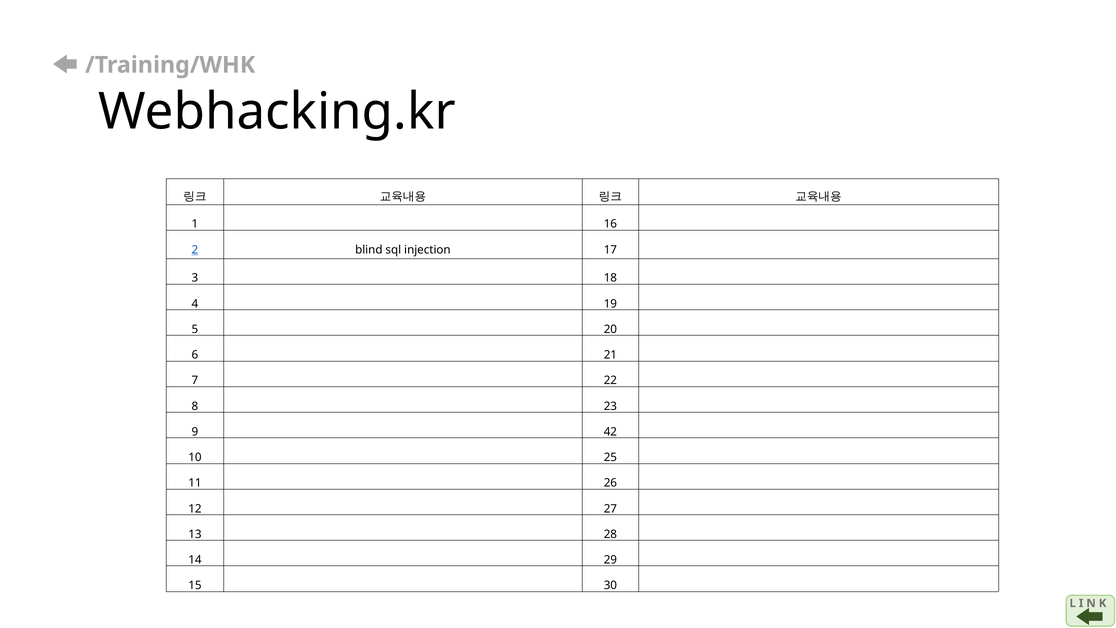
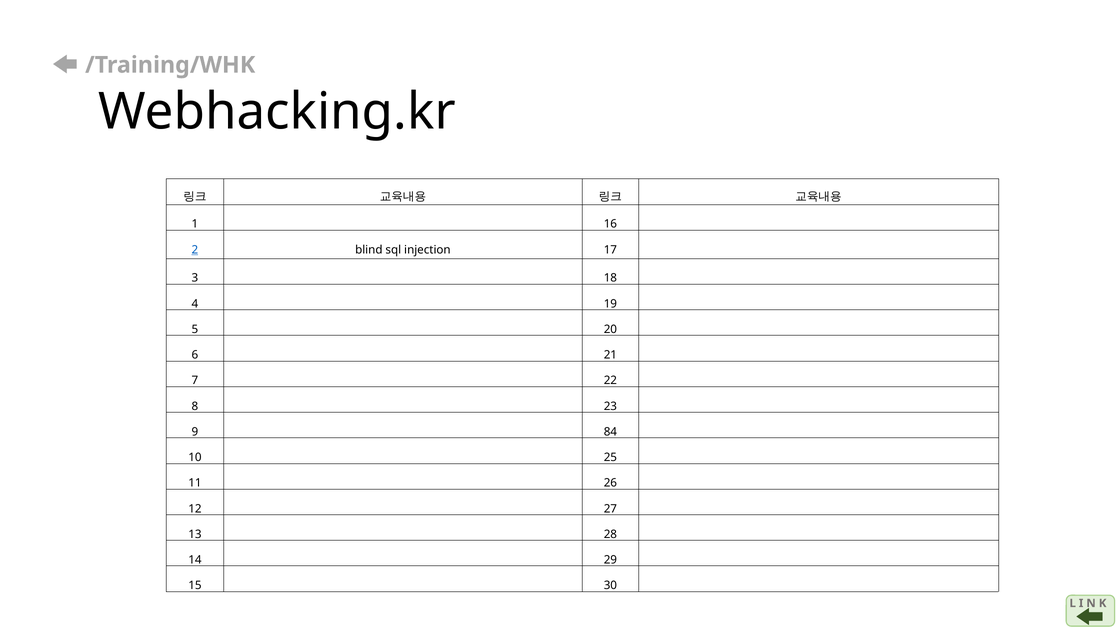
42: 42 -> 84
